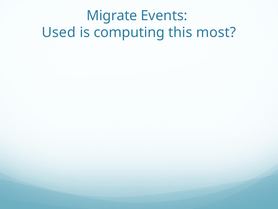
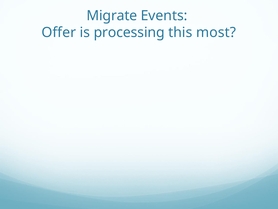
Used: Used -> Offer
computing: computing -> processing
